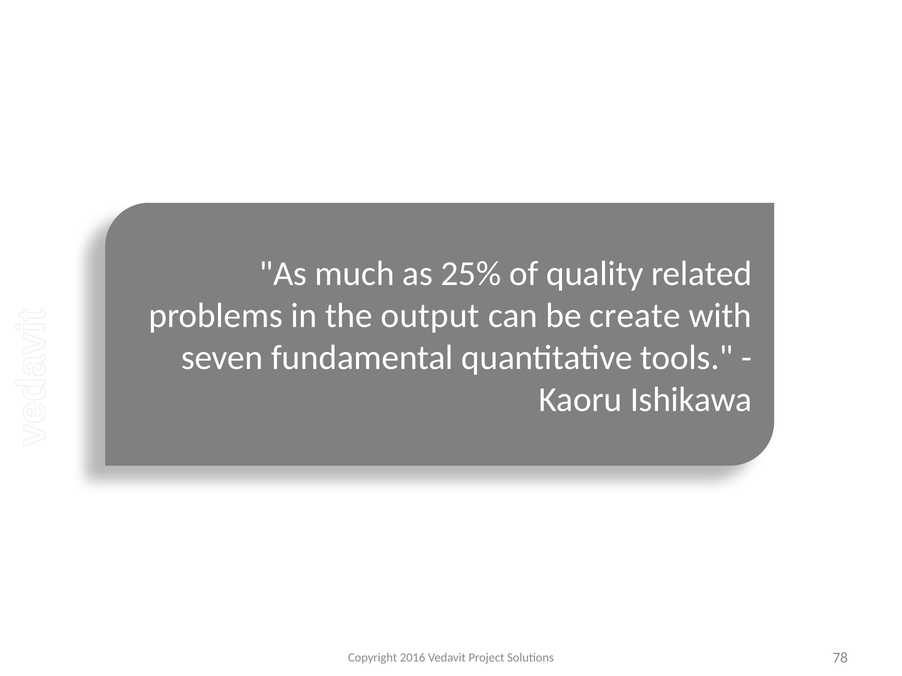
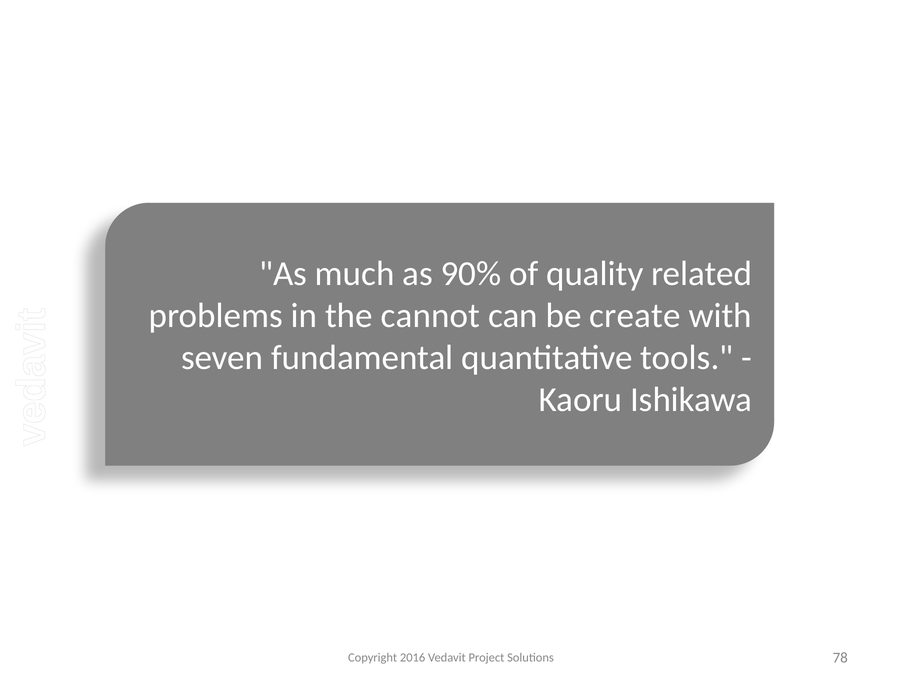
25%: 25% -> 90%
output: output -> cannot
